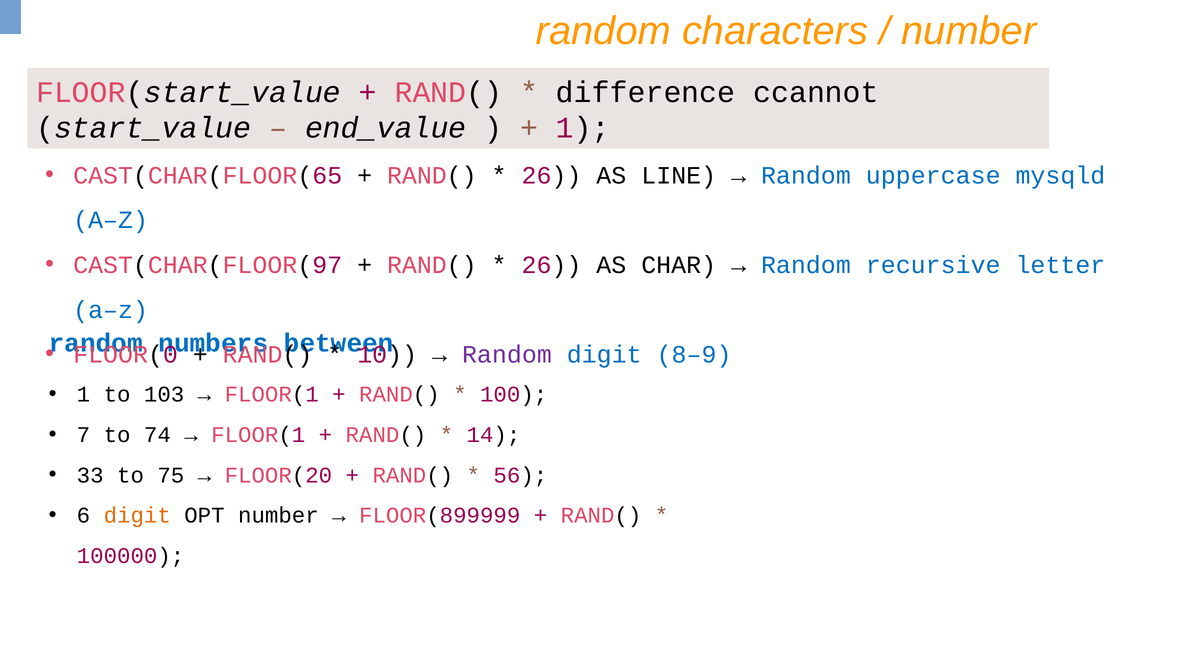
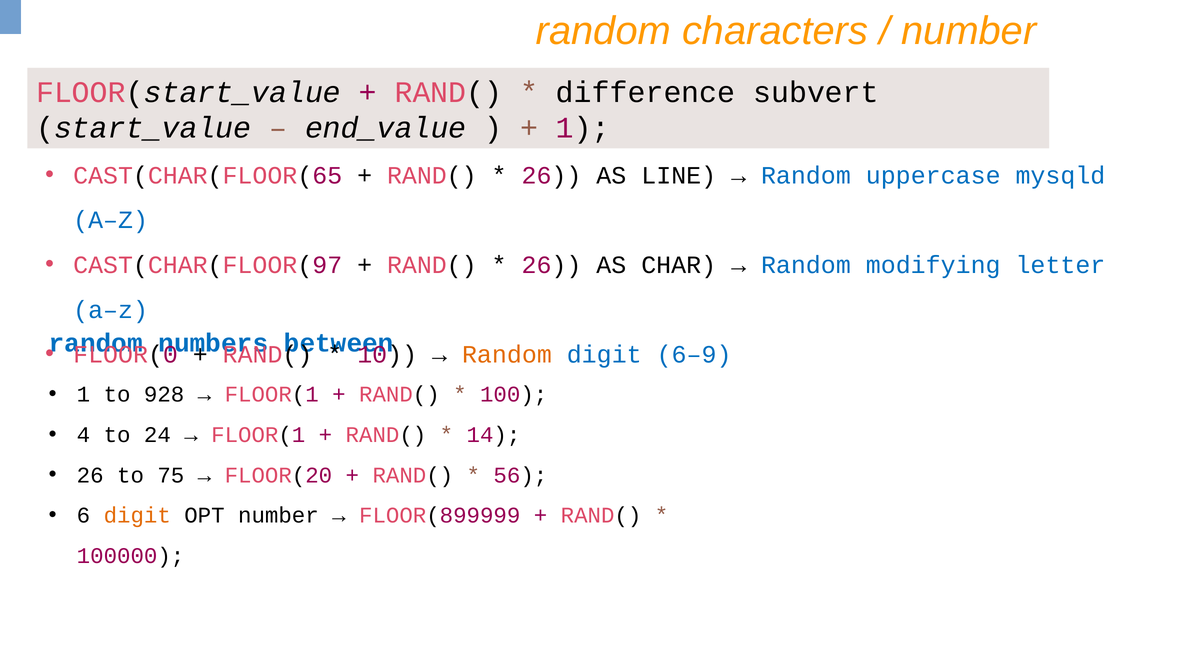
ccannot: ccannot -> subvert
recursive: recursive -> modifying
Random at (507, 355) colour: purple -> orange
8–9: 8–9 -> 6–9
103: 103 -> 928
7: 7 -> 4
74: 74 -> 24
33 at (90, 475): 33 -> 26
